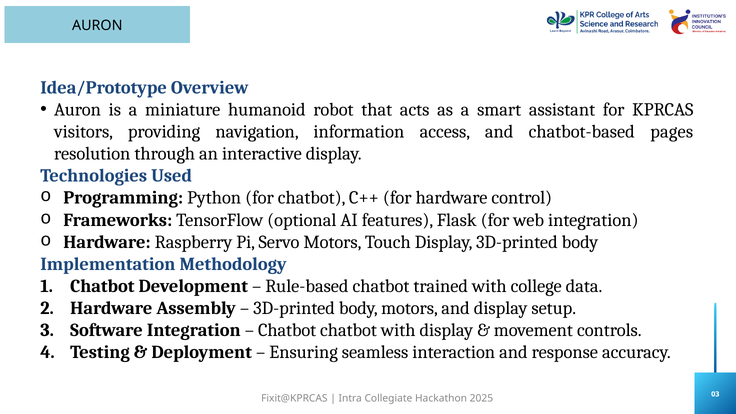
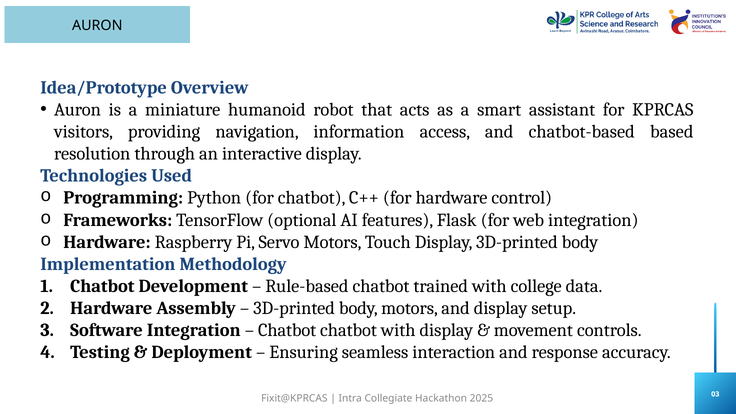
pages: pages -> based
